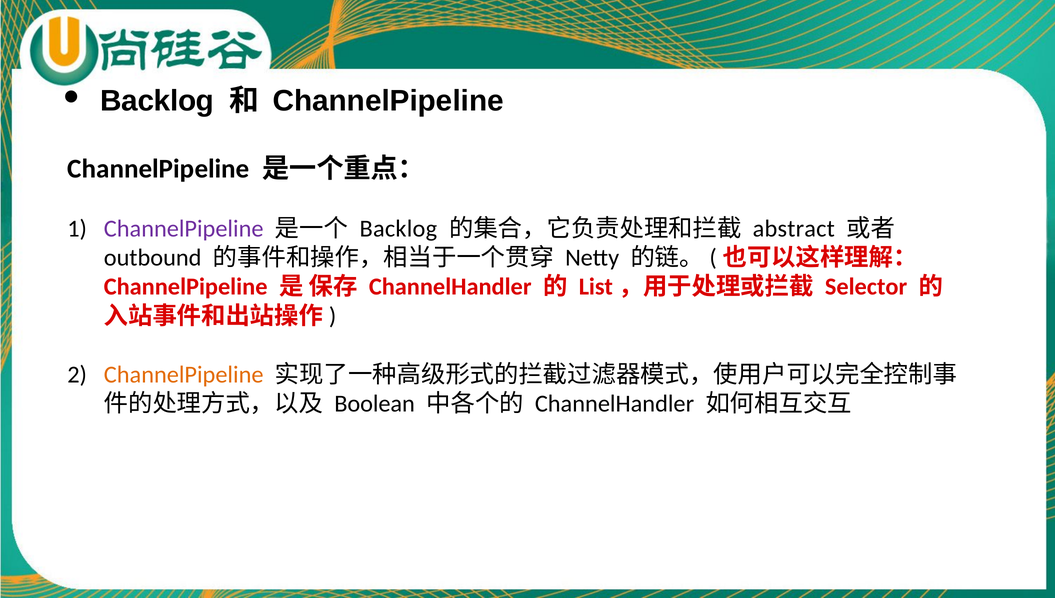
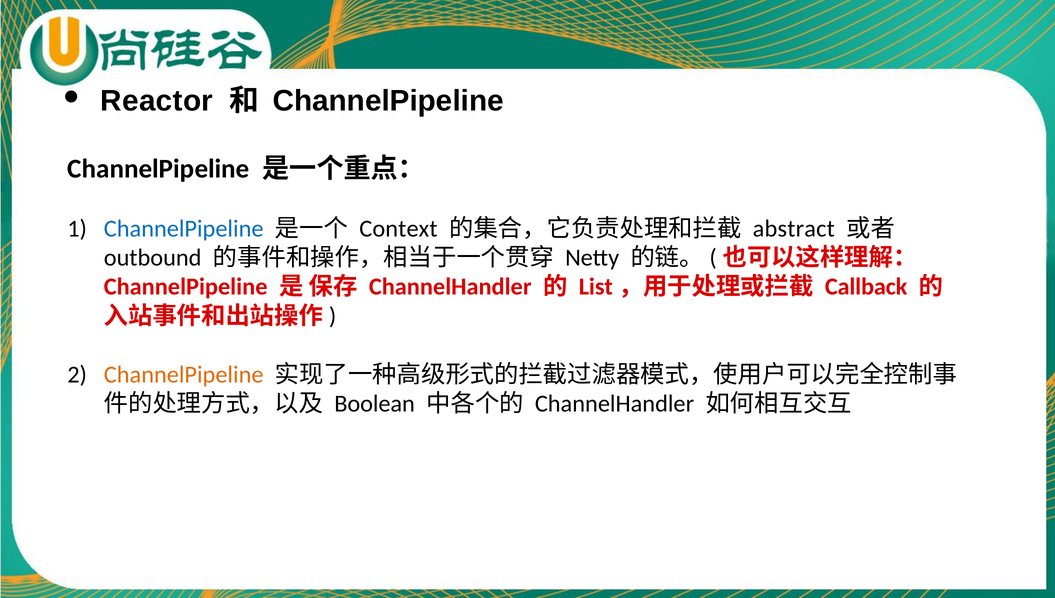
Backlog at (157, 101): Backlog -> Reactor
ChannelPipeline at (184, 229) colour: purple -> blue
Backlog at (398, 229): Backlog -> Context
Selector: Selector -> Callback
